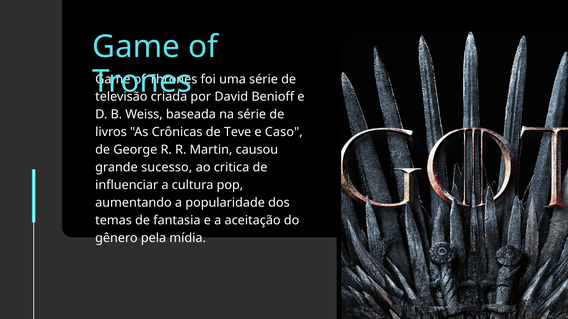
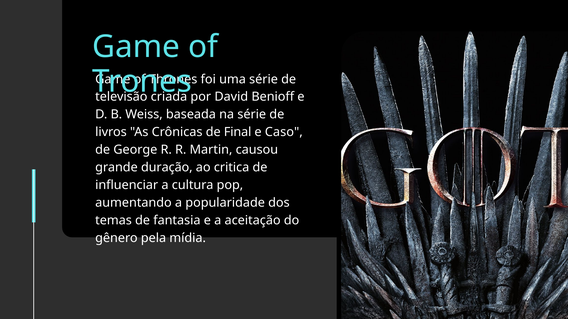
Teve: Teve -> Final
sucesso: sucesso -> duração
